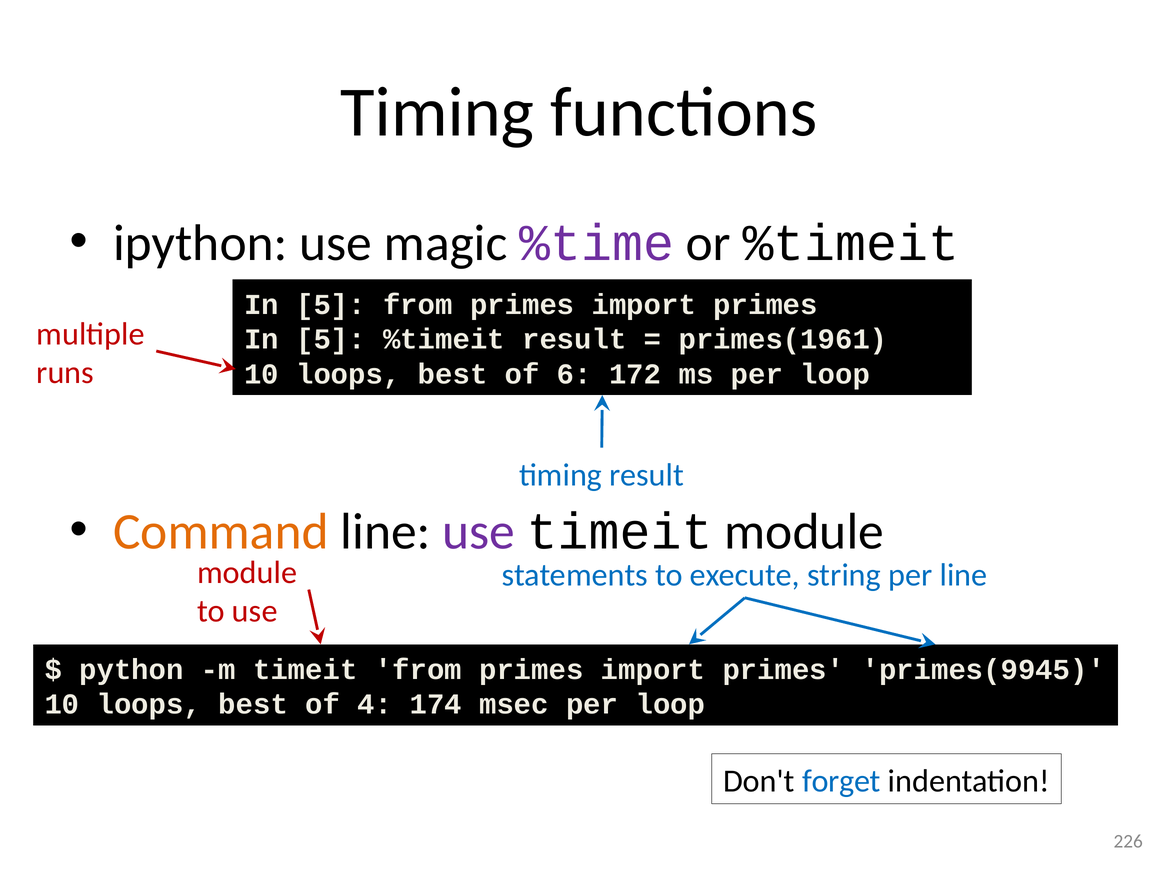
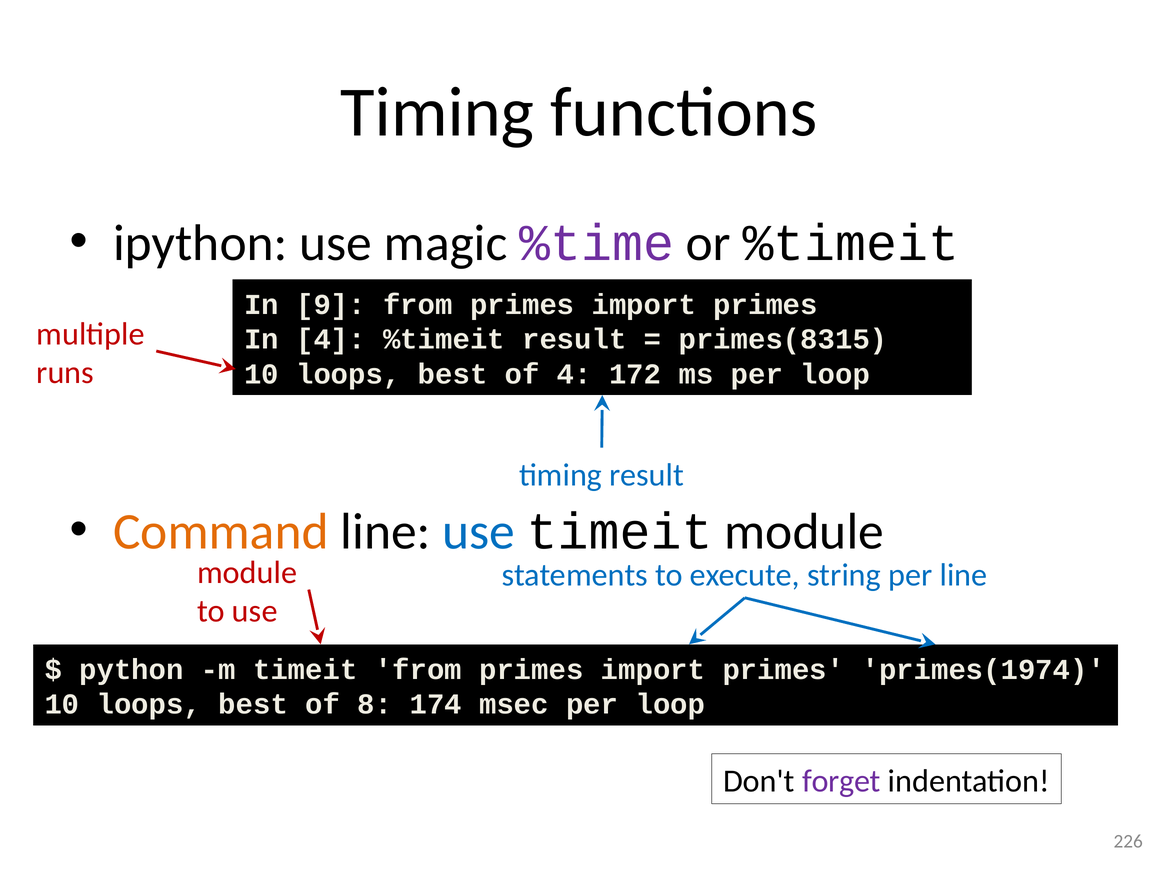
5 at (331, 305): 5 -> 9
5 at (331, 339): 5 -> 4
primes(1961: primes(1961 -> primes(8315
of 6: 6 -> 4
use at (479, 532) colour: purple -> blue
primes(9945: primes(9945 -> primes(1974
4: 4 -> 8
forget colour: blue -> purple
